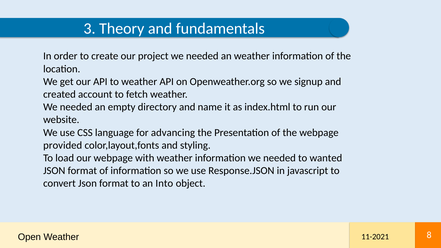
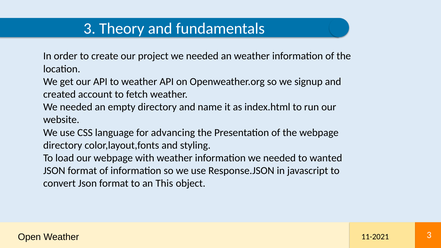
provided at (63, 145): provided -> directory
Into: Into -> This
11-2021 8: 8 -> 3
